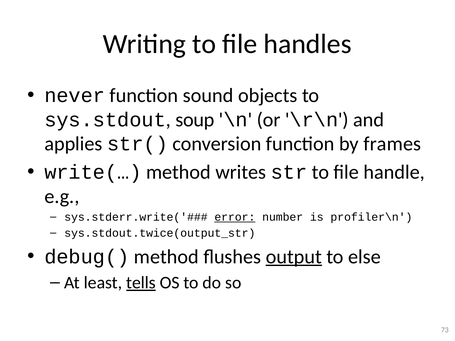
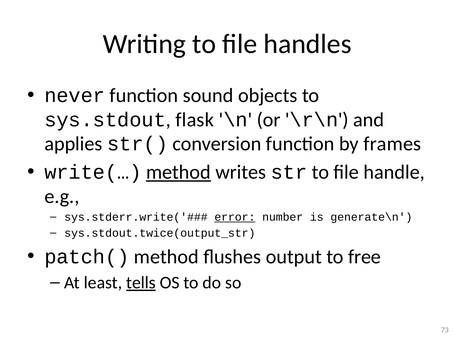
soup: soup -> flask
method at (178, 172) underline: none -> present
profiler\n: profiler\n -> generate\n
debug(: debug( -> patch(
output underline: present -> none
else: else -> free
